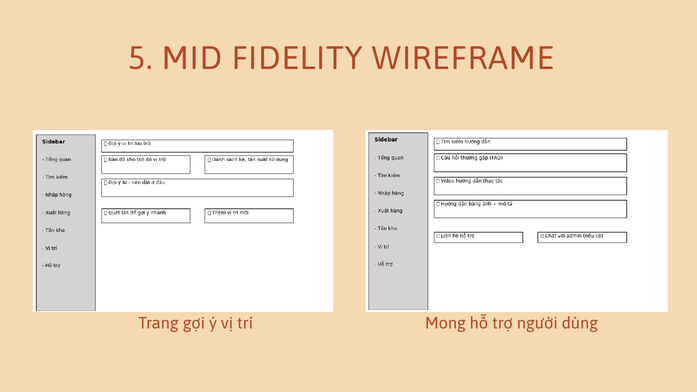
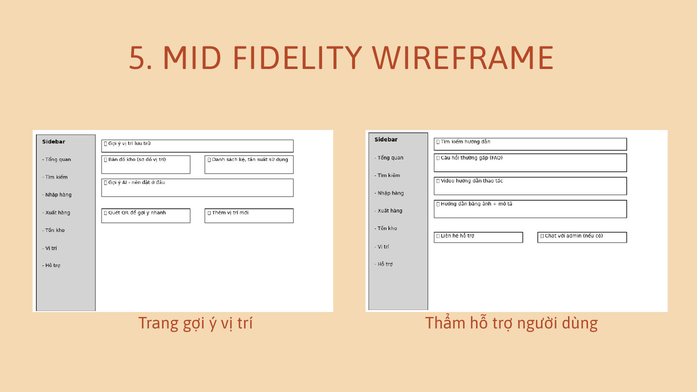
Mong: Mong -> Thẩm
